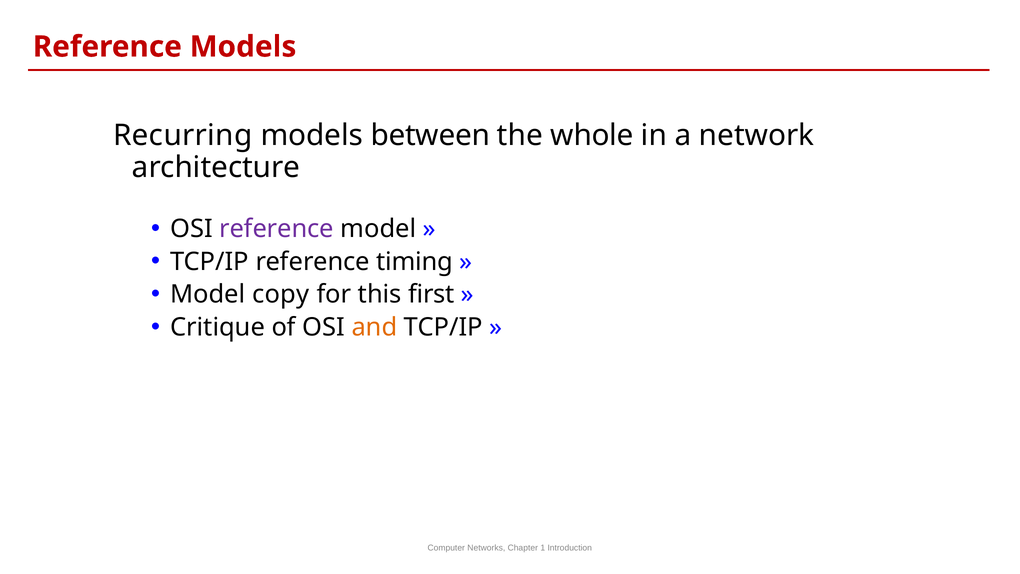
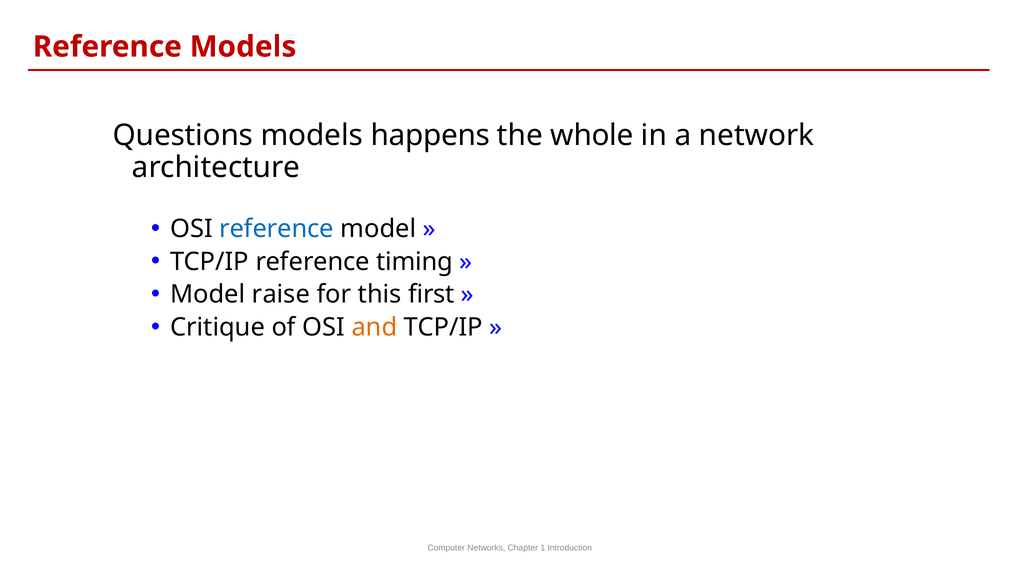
Recurring: Recurring -> Questions
between: between -> happens
reference at (277, 229) colour: purple -> blue
copy: copy -> raise
